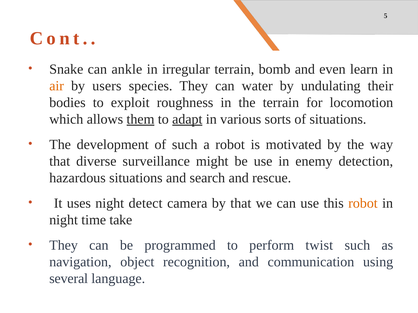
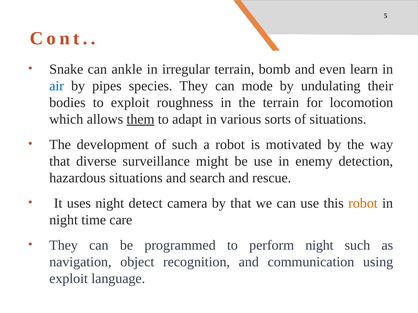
air colour: orange -> blue
users: users -> pipes
water: water -> mode
adapt underline: present -> none
take: take -> care
perform twist: twist -> night
several at (69, 279): several -> exploit
